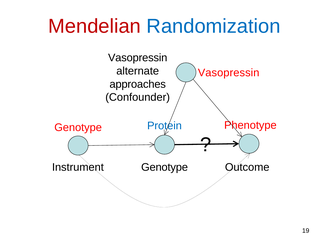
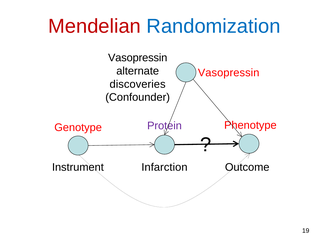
approaches: approaches -> discoveries
Protein colour: blue -> purple
Instrument Genotype: Genotype -> Infarction
